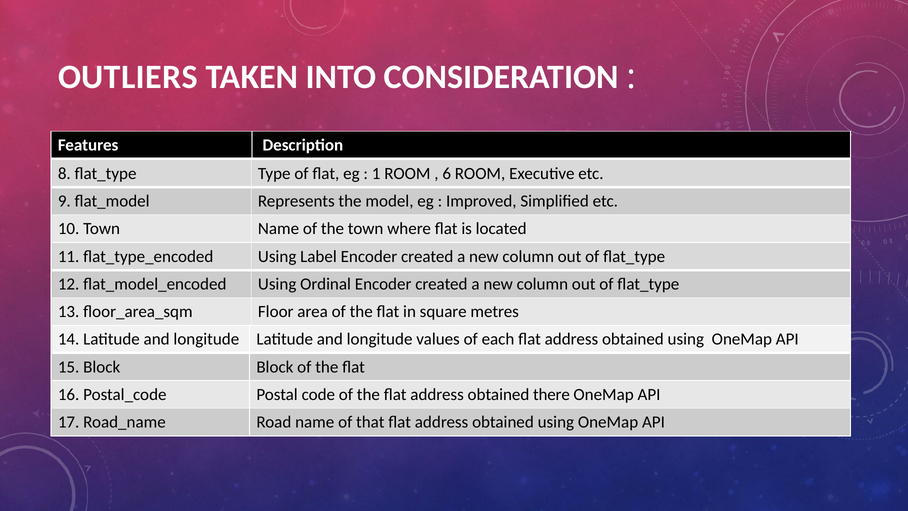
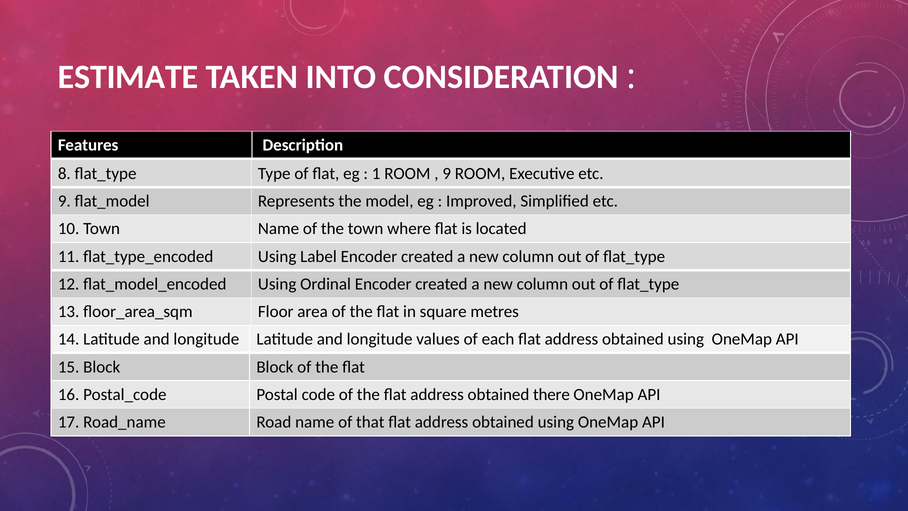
OUTLIERS: OUTLIERS -> ESTIMATE
6 at (447, 174): 6 -> 9
